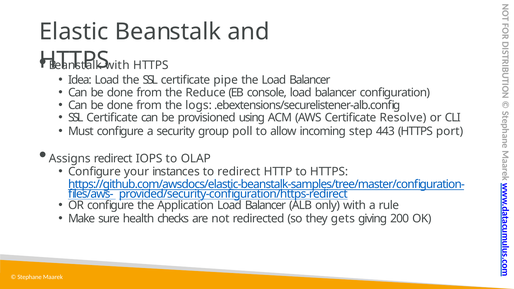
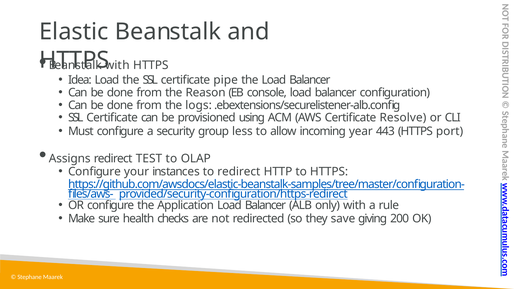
Reduce: Reduce -> Reason
poll: poll -> less
step: step -> year
IOPS: IOPS -> TEST
gets: gets -> save
